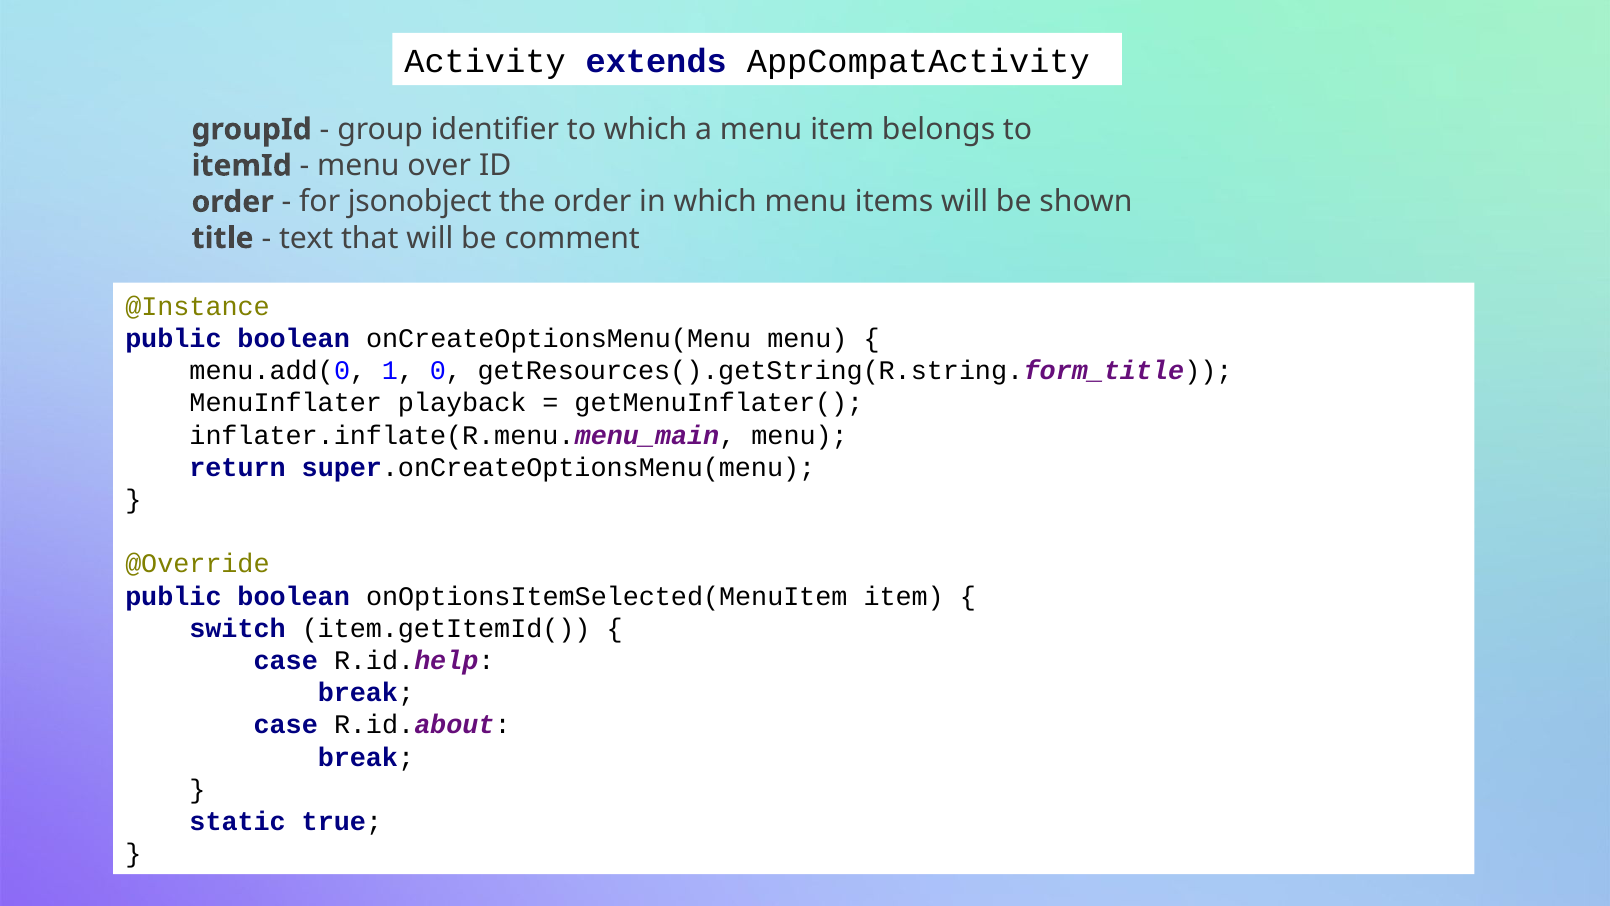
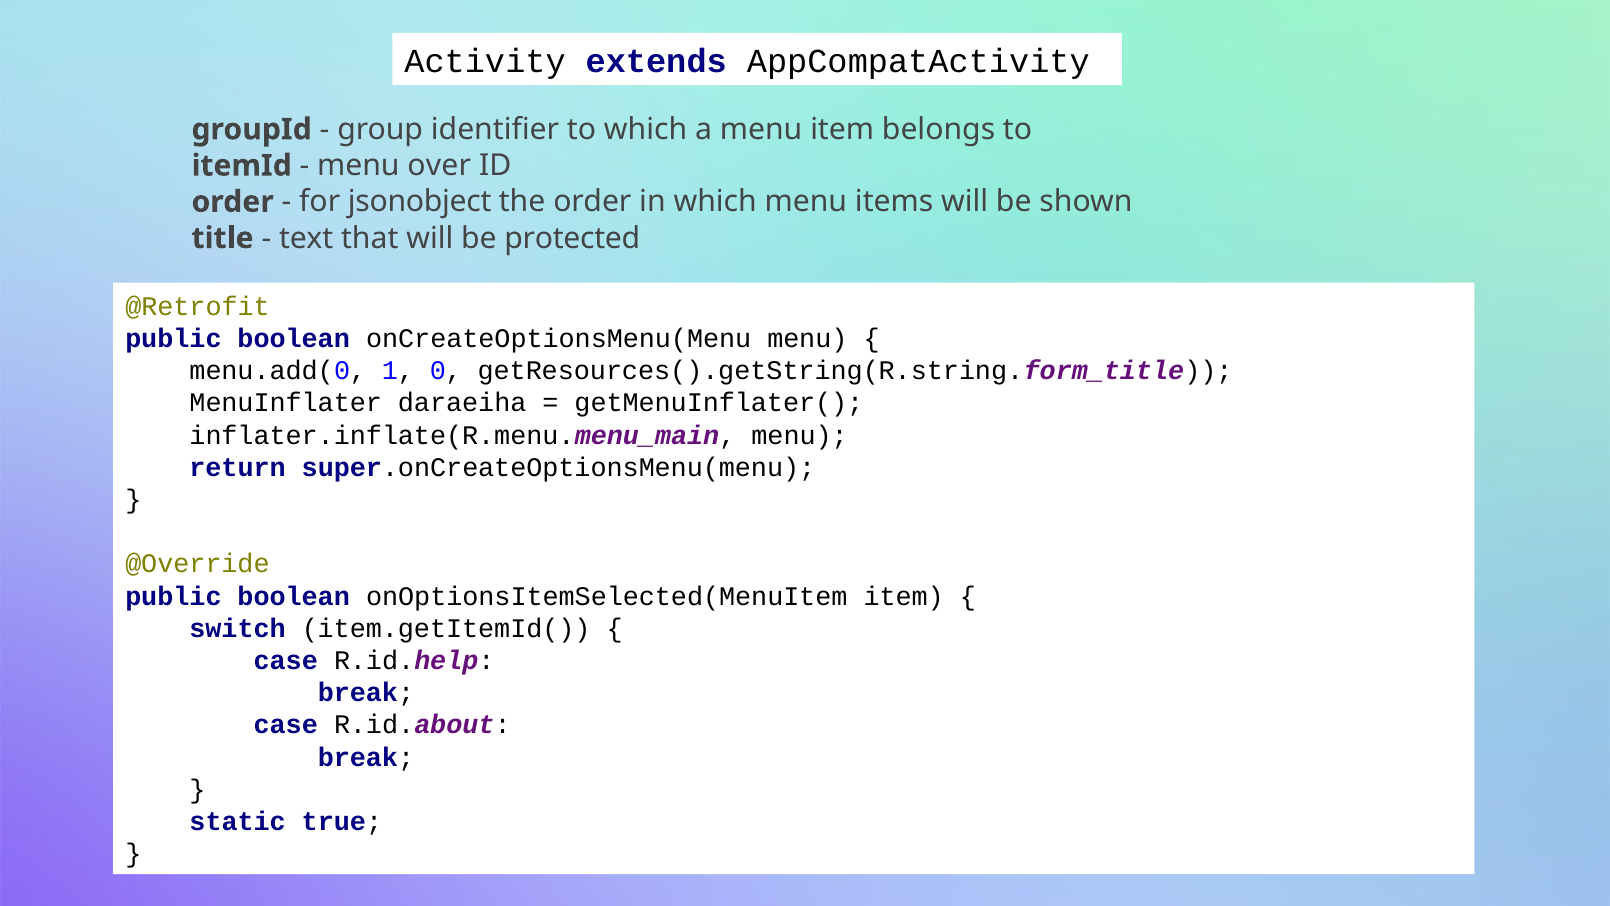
comment: comment -> protected
@Instance: @Instance -> @Retrofit
playback: playback -> daraeiha
